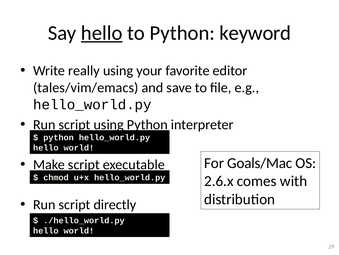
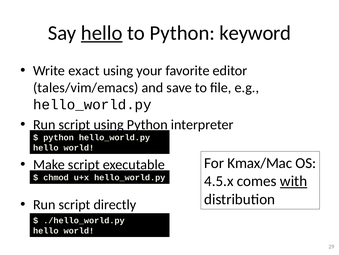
really: really -> exact
Goals/Mac: Goals/Mac -> Kmax/Mac
2.6.x: 2.6.x -> 4.5.x
with underline: none -> present
